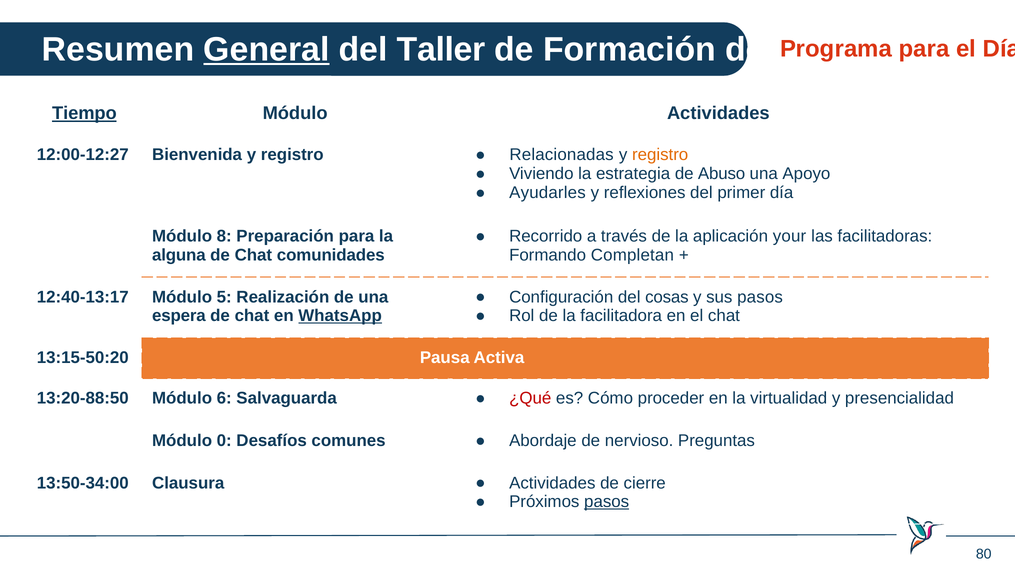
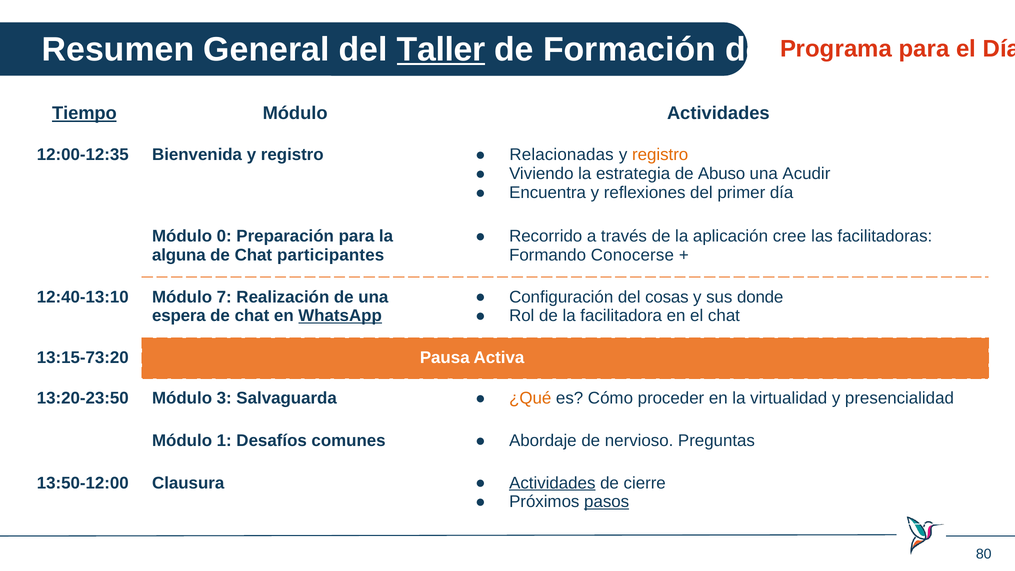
General underline: present -> none
Taller underline: none -> present
12:00-12:27: 12:00-12:27 -> 12:00-12:35
Apoyo: Apoyo -> Acudir
Ayudarles: Ayudarles -> Encuentra
your: your -> cree
8: 8 -> 0
comunidades: comunidades -> participantes
Completan: Completan -> Conocerse
12:40-13:17: 12:40-13:17 -> 12:40-13:10
5: 5 -> 7
sus pasos: pasos -> donde
13:15-50:20: 13:15-50:20 -> 13:15-73:20
13:20-88:50: 13:20-88:50 -> 13:20-23:50
6: 6 -> 3
¿Qué colour: red -> orange
0: 0 -> 1
13:50-34:00: 13:50-34:00 -> 13:50-12:00
Actividades at (552, 483) underline: none -> present
